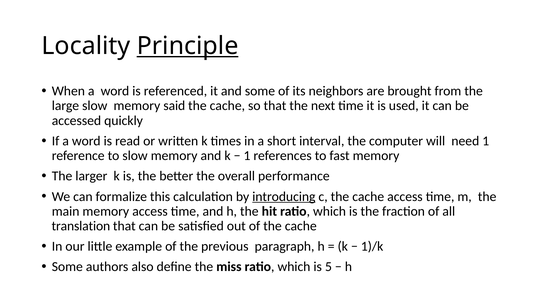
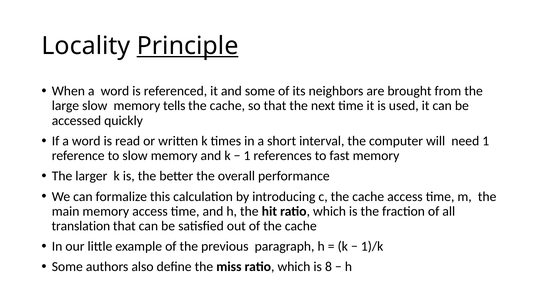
said: said -> tells
introducing underline: present -> none
5: 5 -> 8
